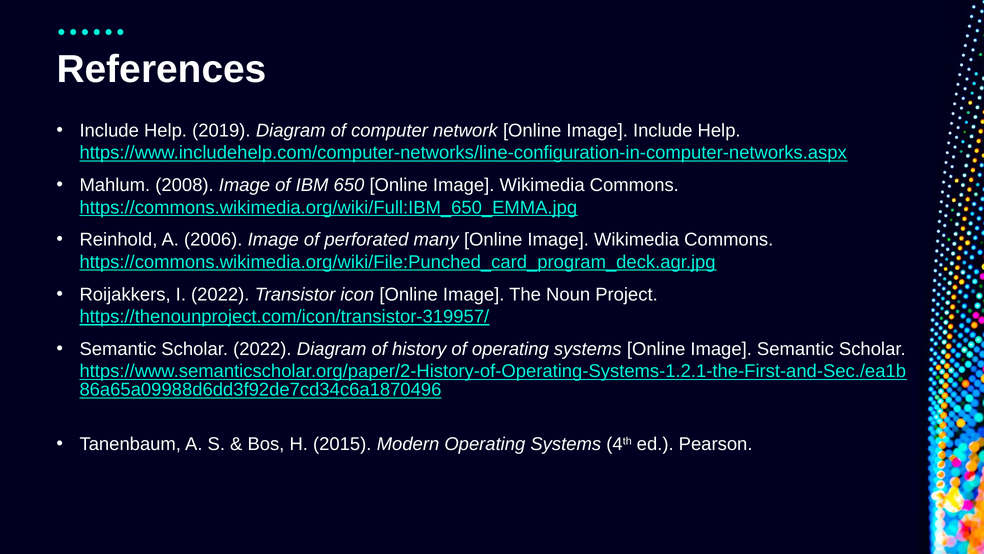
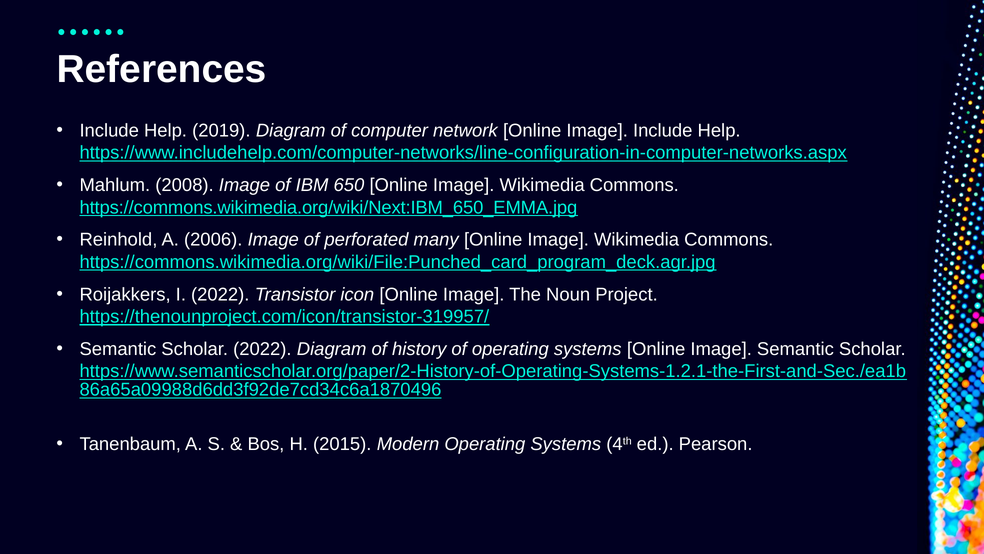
https://commons.wikimedia.org/wiki/Full:IBM_650_EMMA.jpg: https://commons.wikimedia.org/wiki/Full:IBM_650_EMMA.jpg -> https://commons.wikimedia.org/wiki/Next:IBM_650_EMMA.jpg
